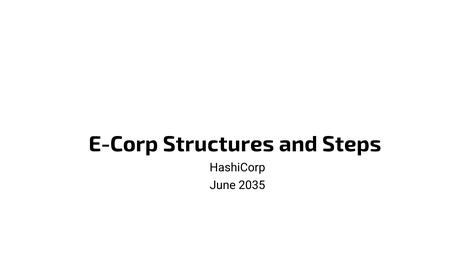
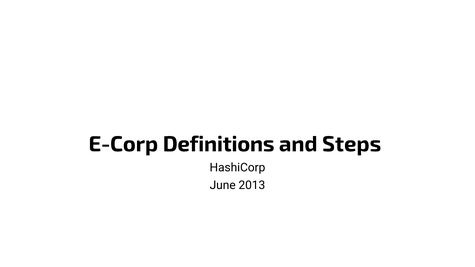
Structures: Structures -> Definitions
2035: 2035 -> 2013
